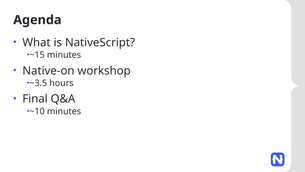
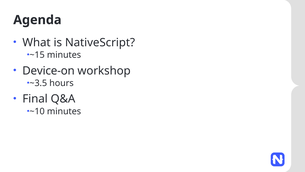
Native-on: Native-on -> Device-on
